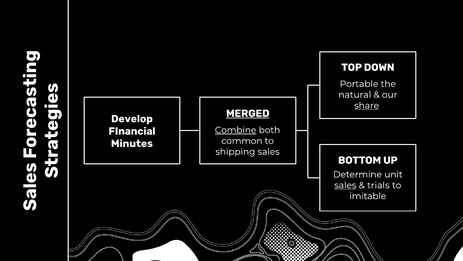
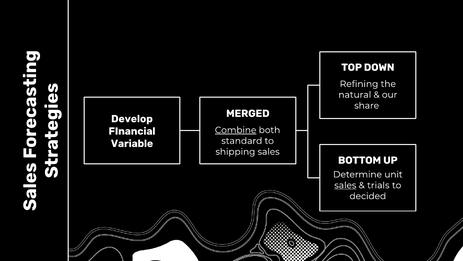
Portable: Portable -> Refining
share underline: present -> none
MERGED underline: present -> none
common: common -> standard
Minutes: Minutes -> Variable
imitable: imitable -> decided
